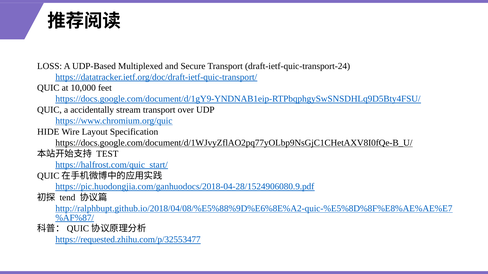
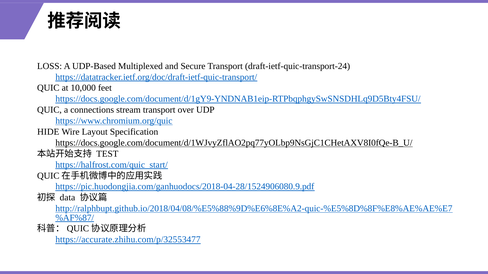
accidentally: accidentally -> connections
tend: tend -> data
https://requested.zhihu.com/p/32553477: https://requested.zhihu.com/p/32553477 -> https://accurate.zhihu.com/p/32553477
